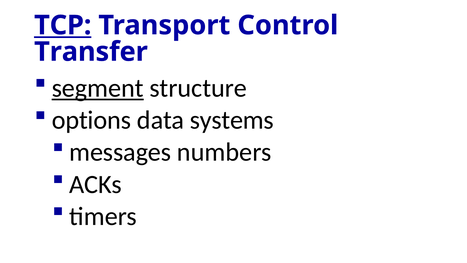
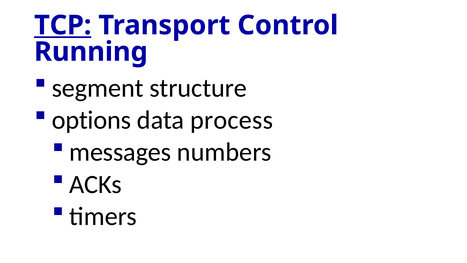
Transfer: Transfer -> Running
segment underline: present -> none
systems: systems -> process
